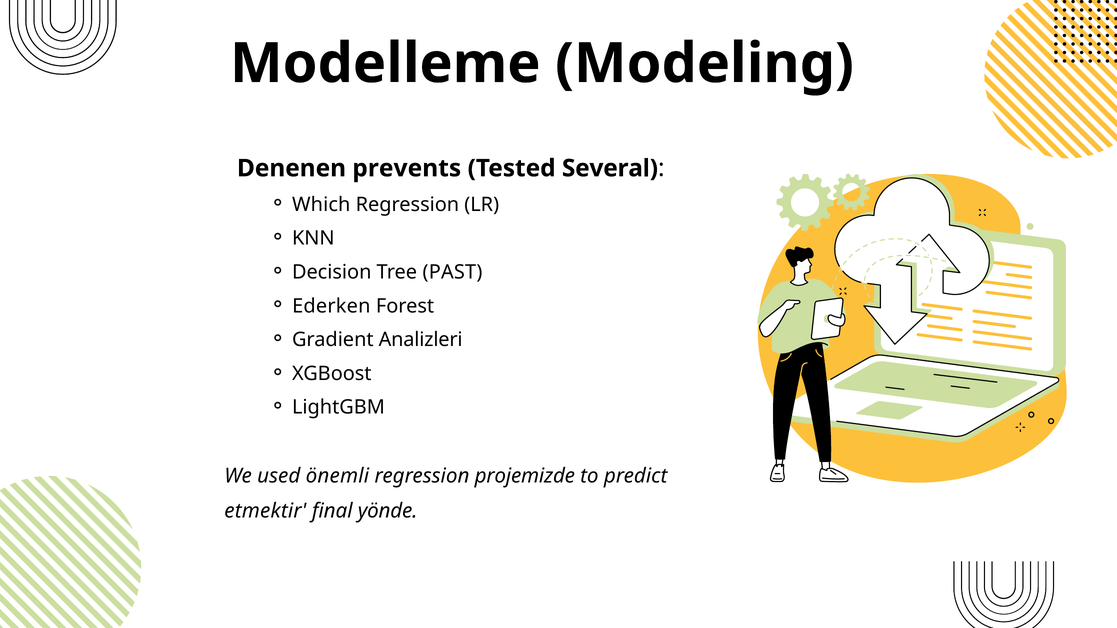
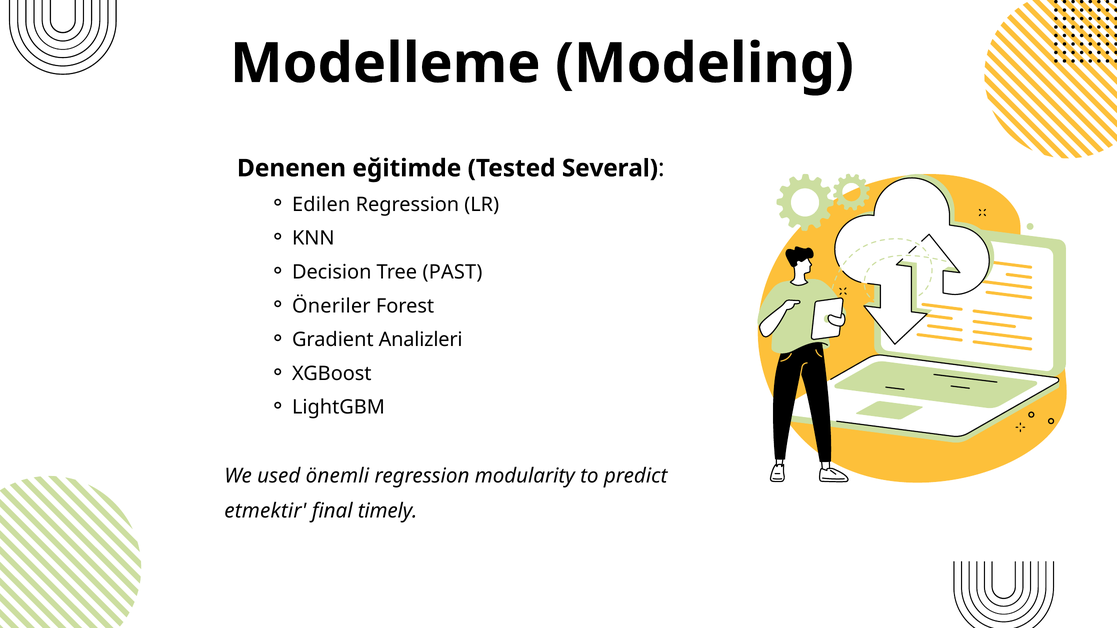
prevents: prevents -> eğitimde
Which: Which -> Edilen
Ederken: Ederken -> Öneriler
projemizde: projemizde -> modularity
yönde: yönde -> timely
